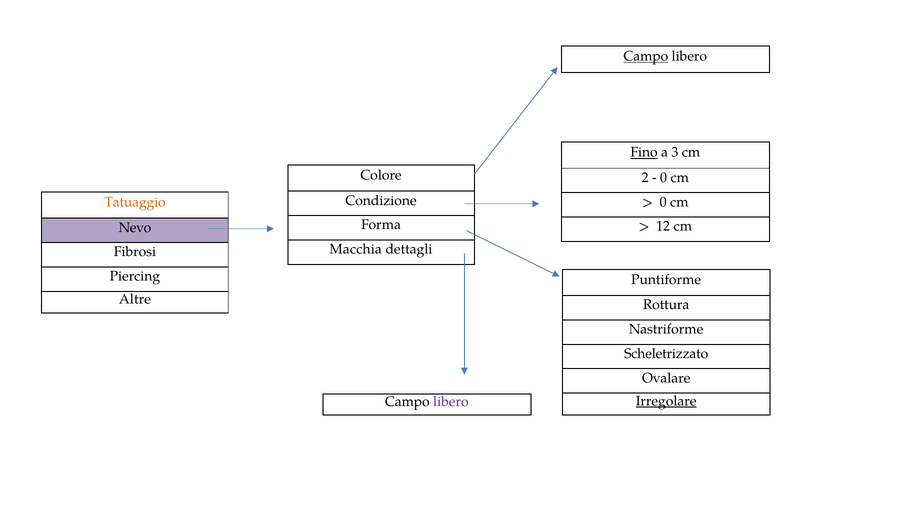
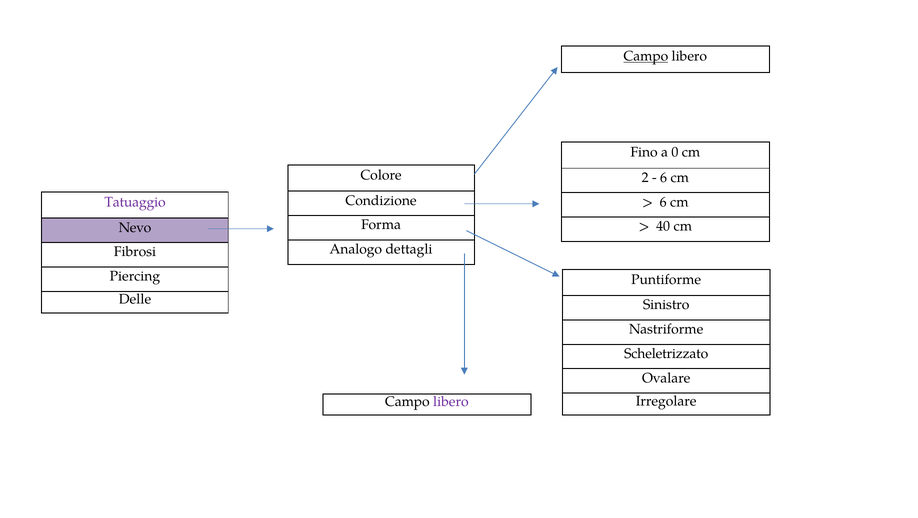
Fino underline: present -> none
3: 3 -> 0
0 at (664, 178): 0 -> 6
0 at (663, 202): 0 -> 6
Tatuaggio colour: orange -> purple
12: 12 -> 40
Macchia: Macchia -> Analogo
Altre: Altre -> Delle
Rottura: Rottura -> Sinistro
Irregolare underline: present -> none
